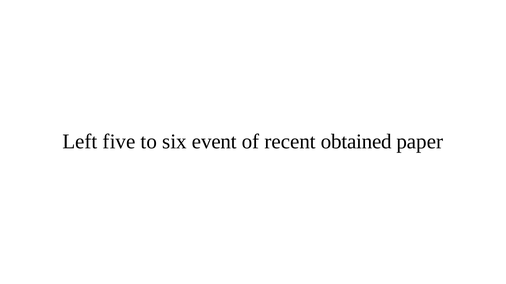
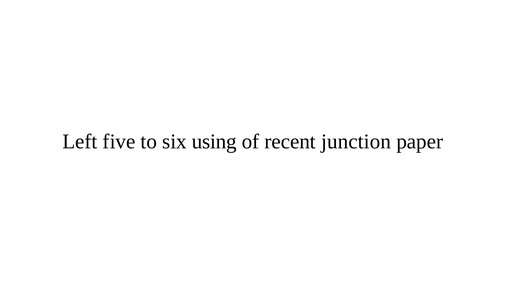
event: event -> using
obtained: obtained -> junction
